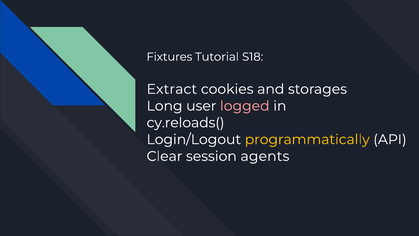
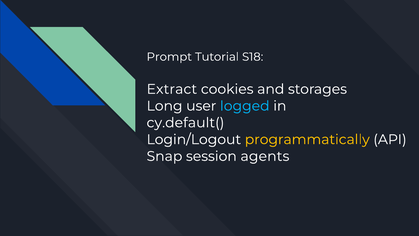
Fixtures: Fixtures -> Prompt
logged colour: pink -> light blue
cy.reloads(: cy.reloads( -> cy.default(
Clear: Clear -> Snap
